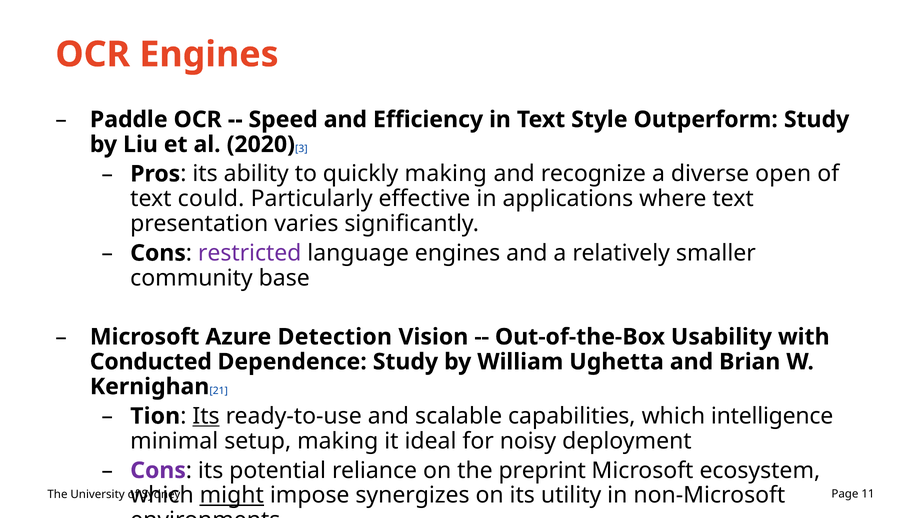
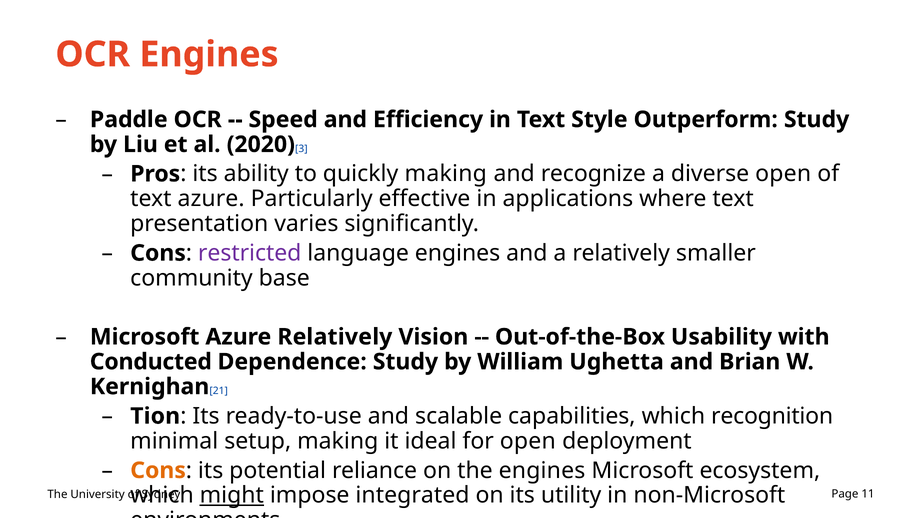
text could: could -> azure
Azure Detection: Detection -> Relatively
Its at (206, 417) underline: present -> none
intelligence: intelligence -> recognition
for noisy: noisy -> open
Cons at (158, 471) colour: purple -> orange
the preprint: preprint -> engines
synergizes: synergizes -> integrated
